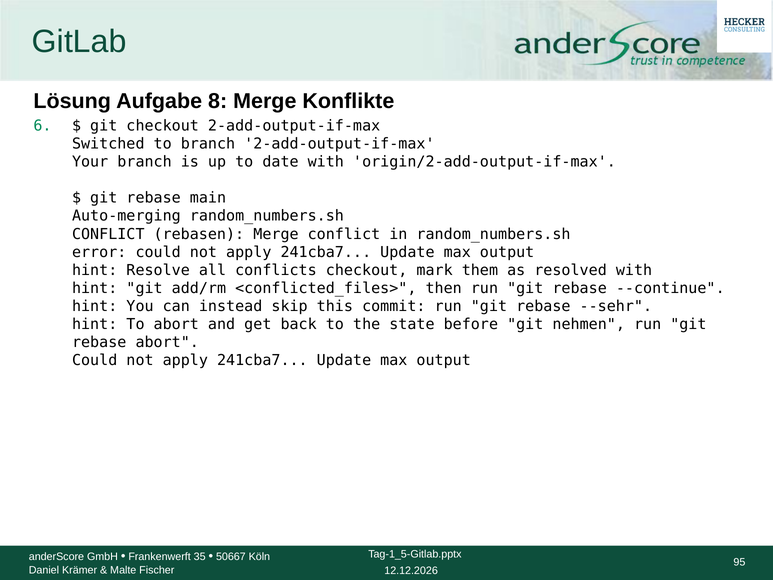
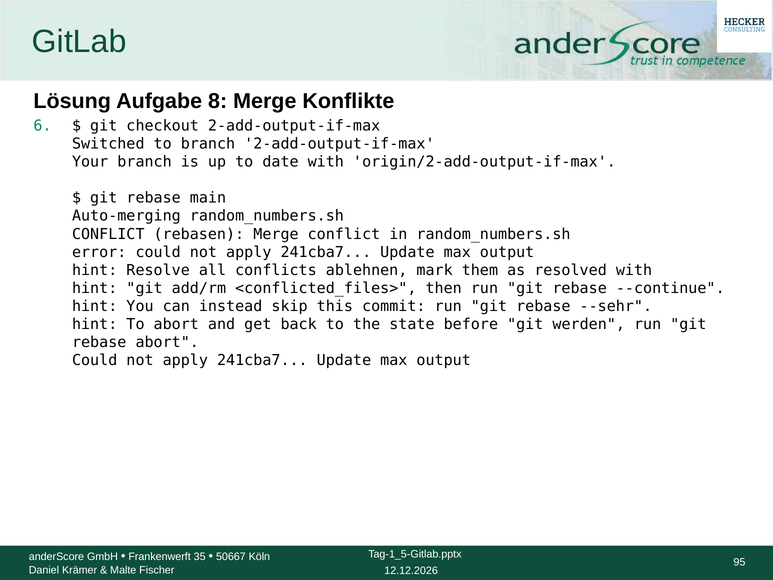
conflicts checkout: checkout -> ablehnen
nehmen: nehmen -> werden
